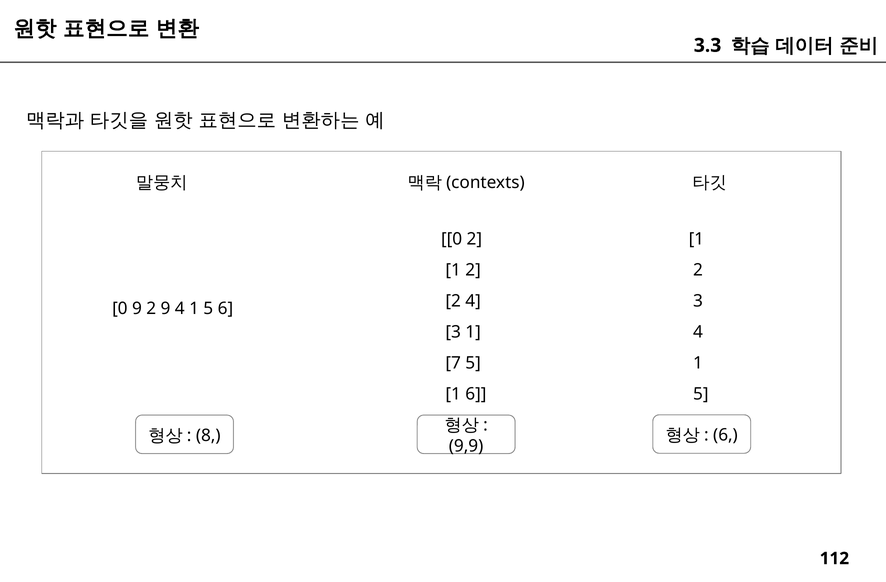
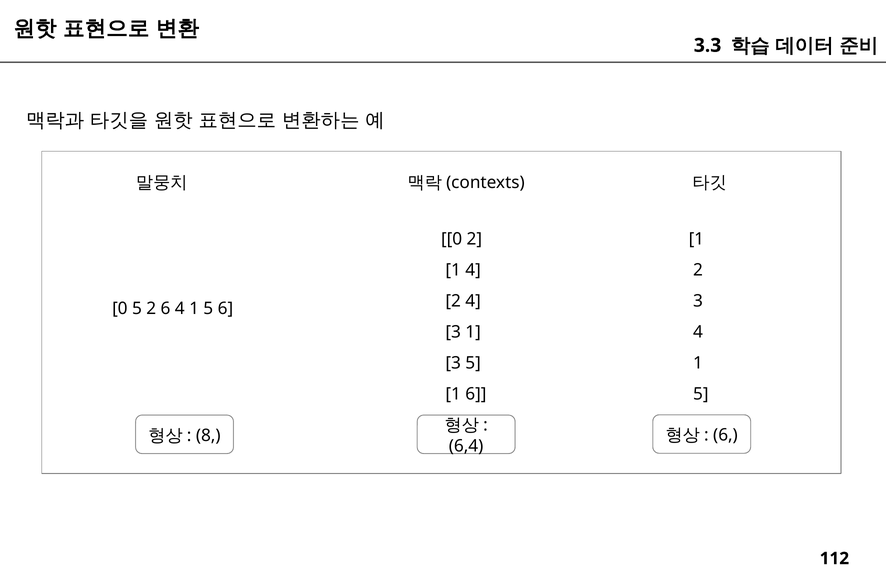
2 at (473, 270): 2 -> 4
0 9: 9 -> 5
2 9: 9 -> 6
7 at (453, 363): 7 -> 3
9,9: 9,9 -> 6,4
